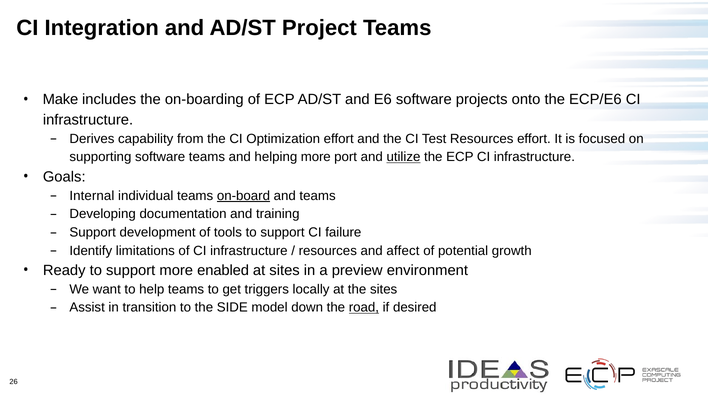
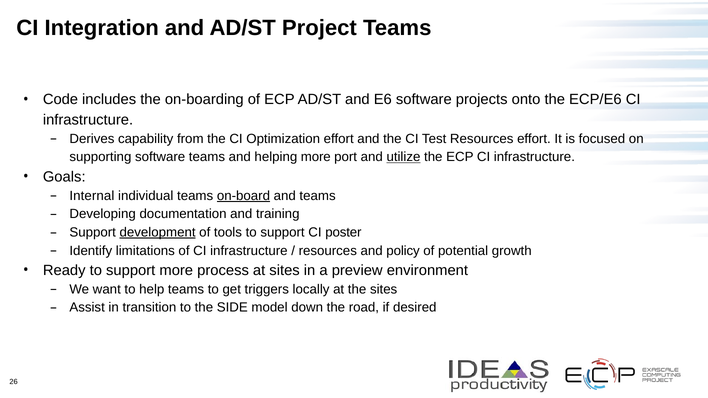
Make: Make -> Code
development underline: none -> present
failure: failure -> poster
affect: affect -> policy
enabled: enabled -> process
road underline: present -> none
